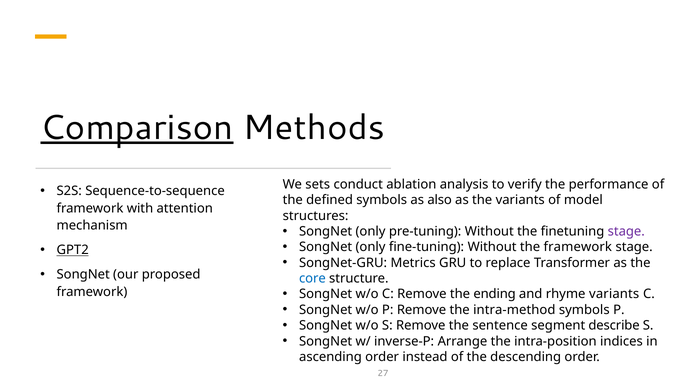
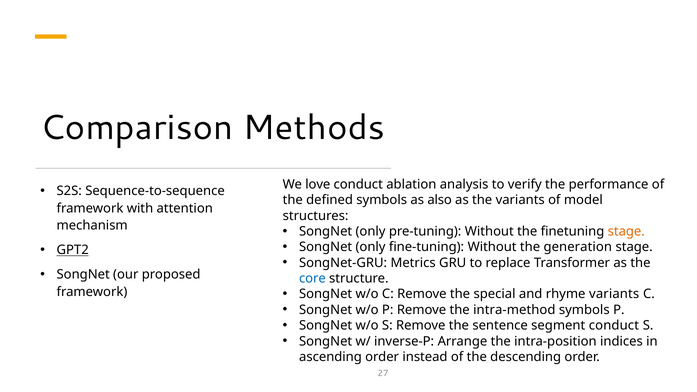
Comparison underline: present -> none
sets: sets -> love
stage at (626, 231) colour: purple -> orange
the framework: framework -> generation
ending: ending -> special
segment describe: describe -> conduct
